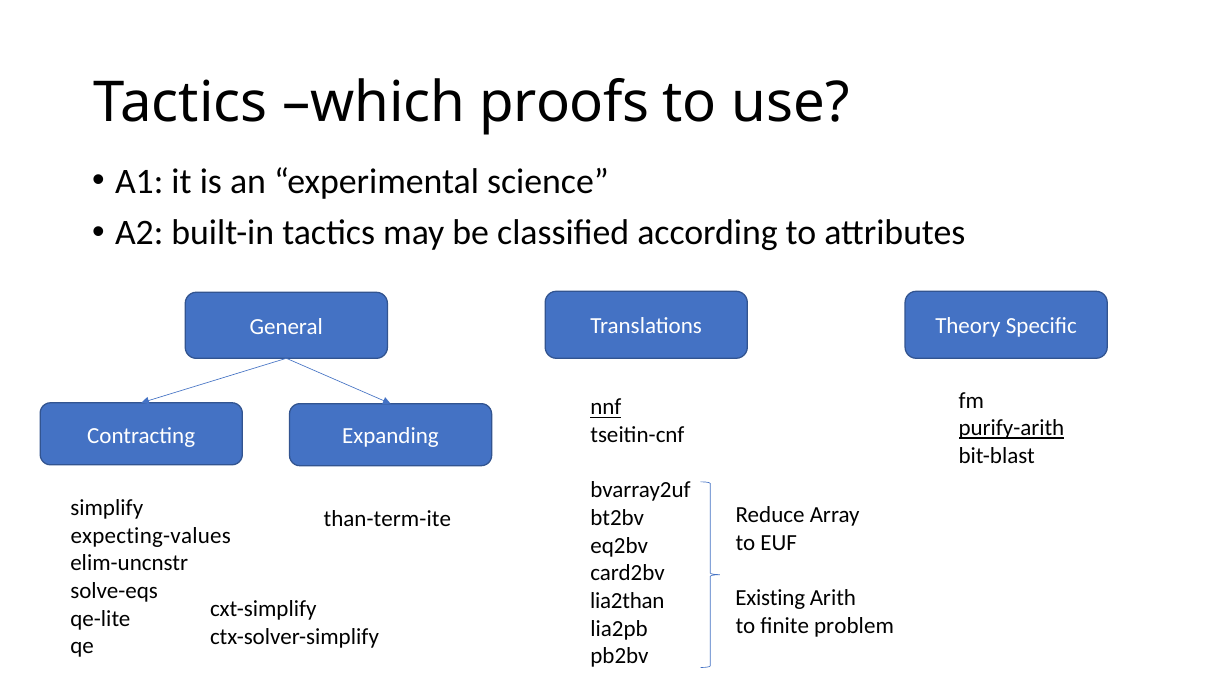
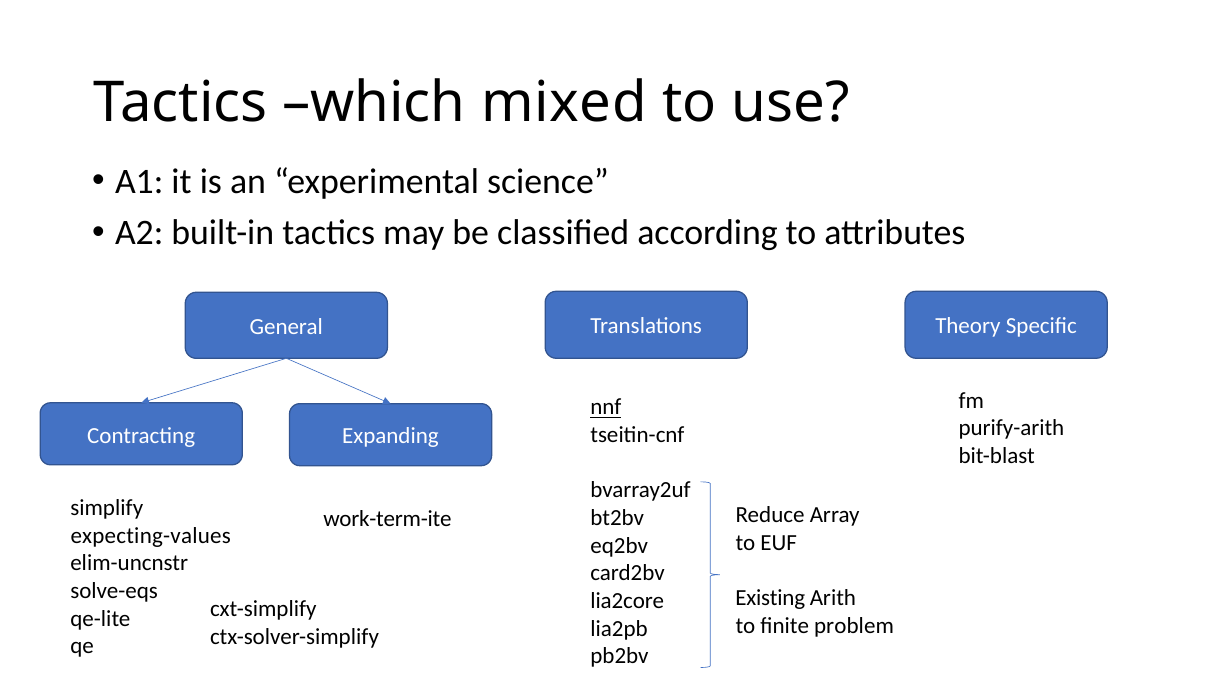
proofs: proofs -> mixed
purify-arith underline: present -> none
than-term-ite: than-term-ite -> work-term-ite
lia2than: lia2than -> lia2core
